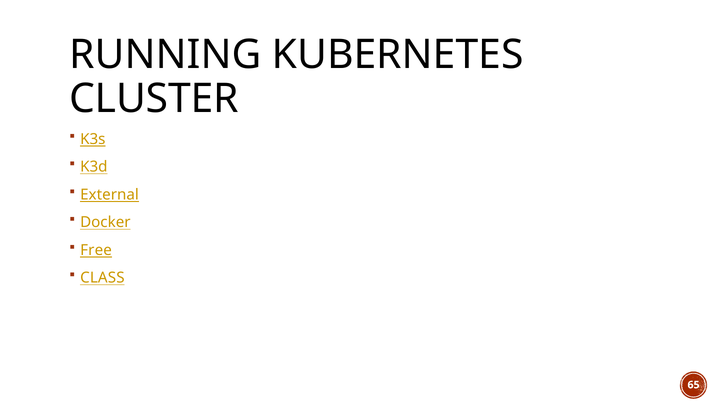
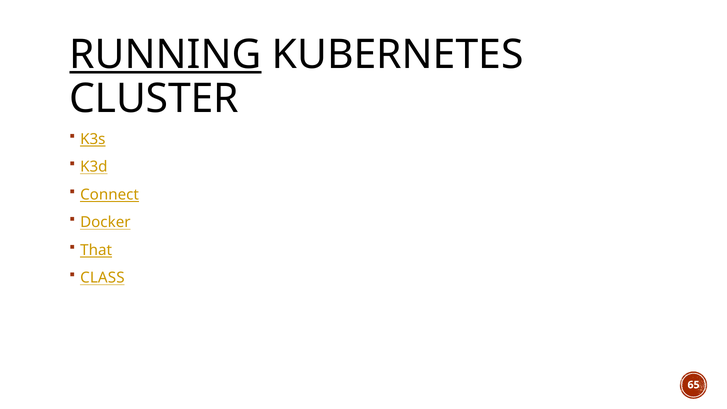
RUNNING underline: none -> present
External: External -> Connect
Free: Free -> That
